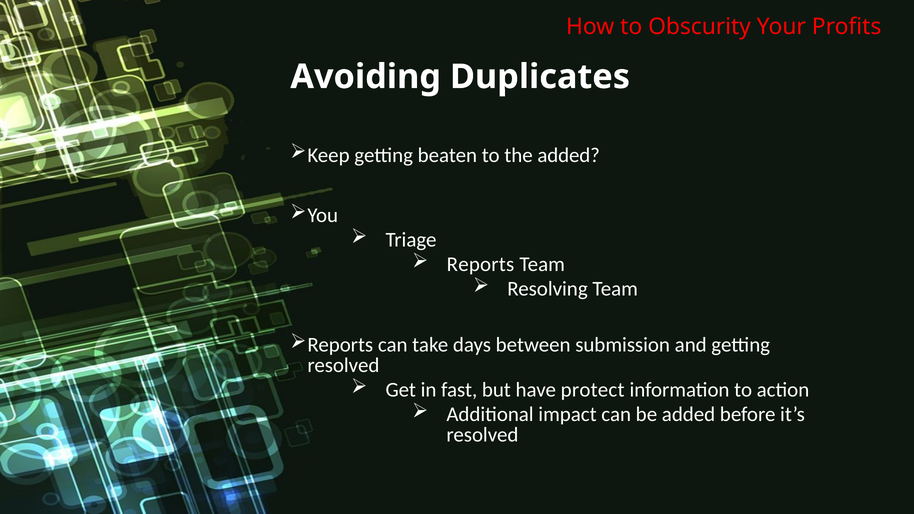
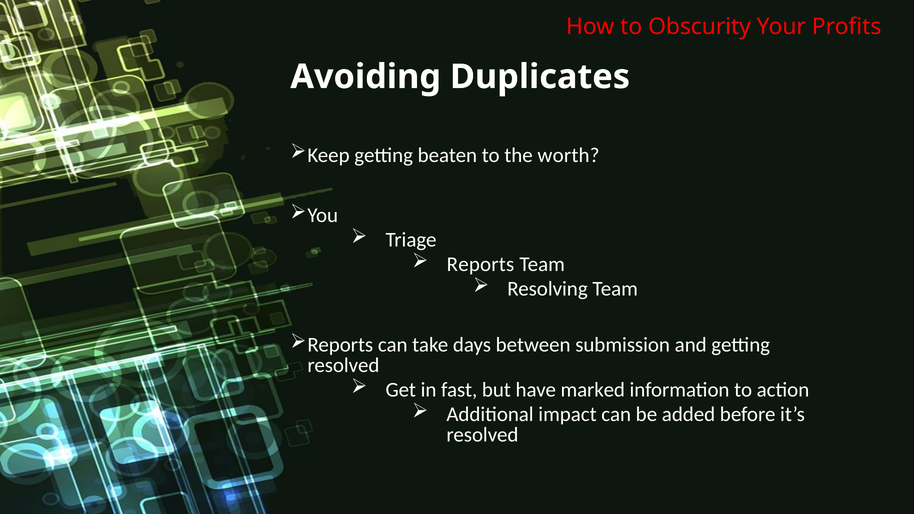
the added: added -> worth
protect: protect -> marked
